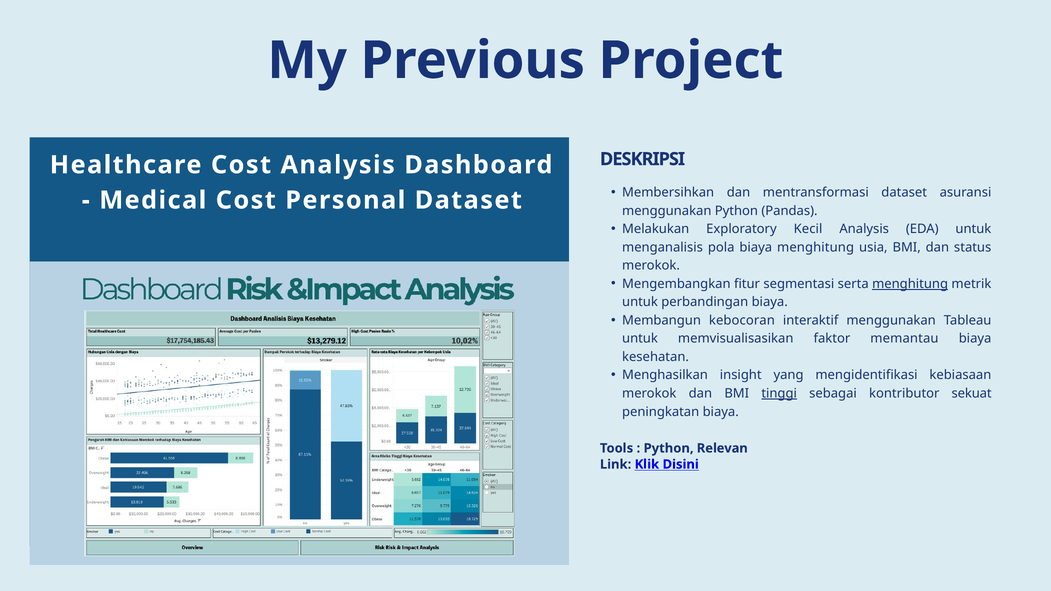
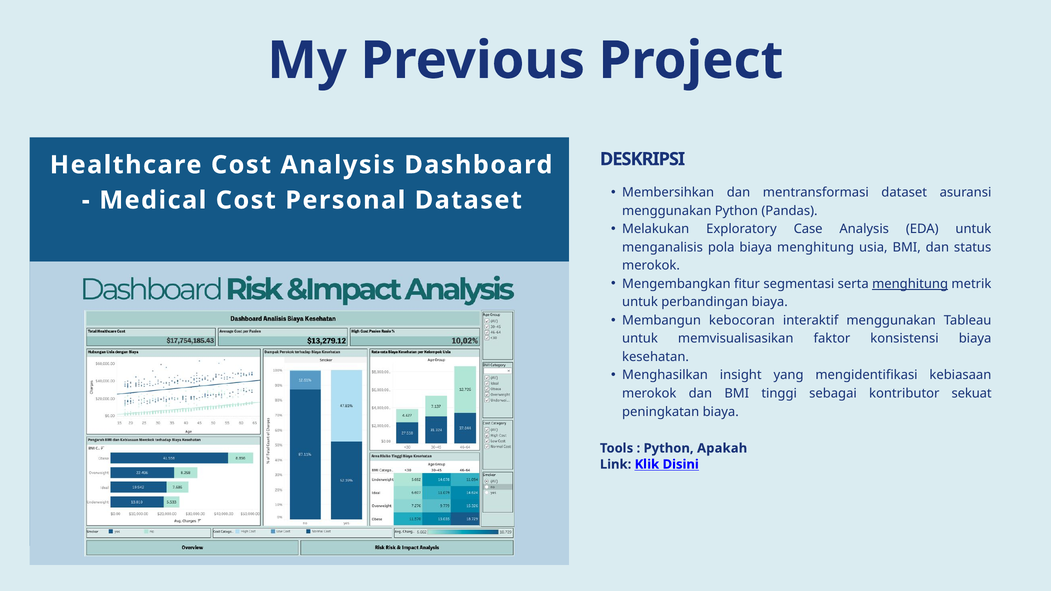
Kecil: Kecil -> Case
memantau: memantau -> konsistensi
tinggi underline: present -> none
Relevan: Relevan -> Apakah
